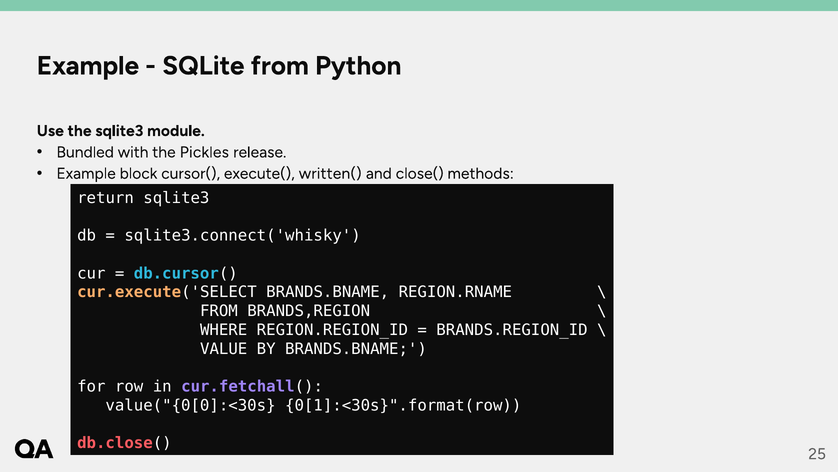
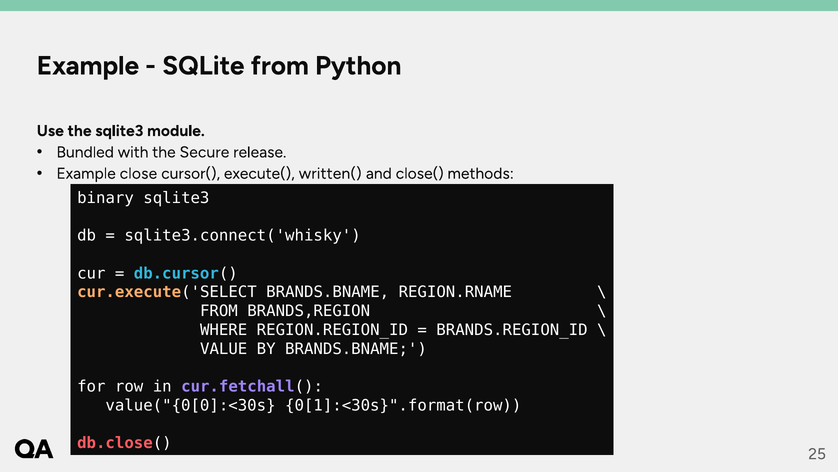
Pickles: Pickles -> Secure
block: block -> close
return: return -> binary
